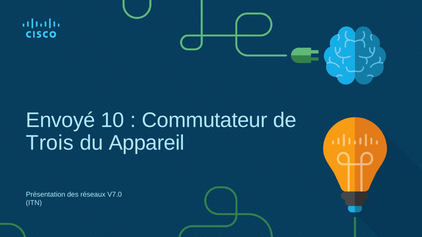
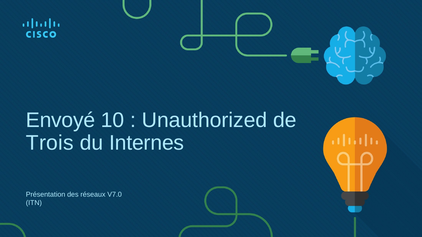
Commutateur: Commutateur -> Unauthorized
Appareil: Appareil -> Internes
